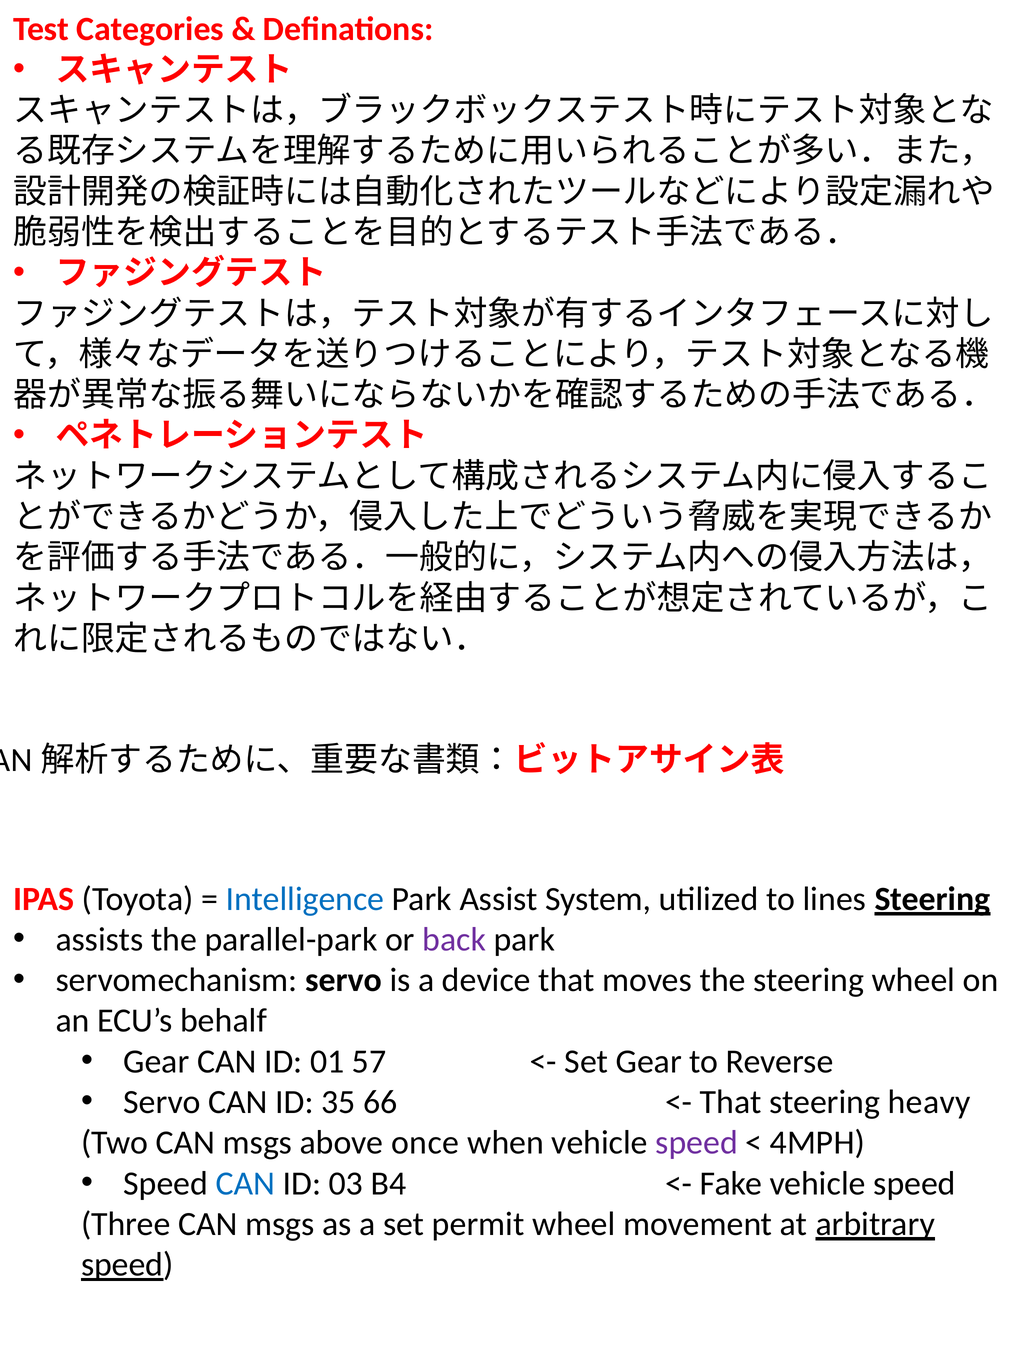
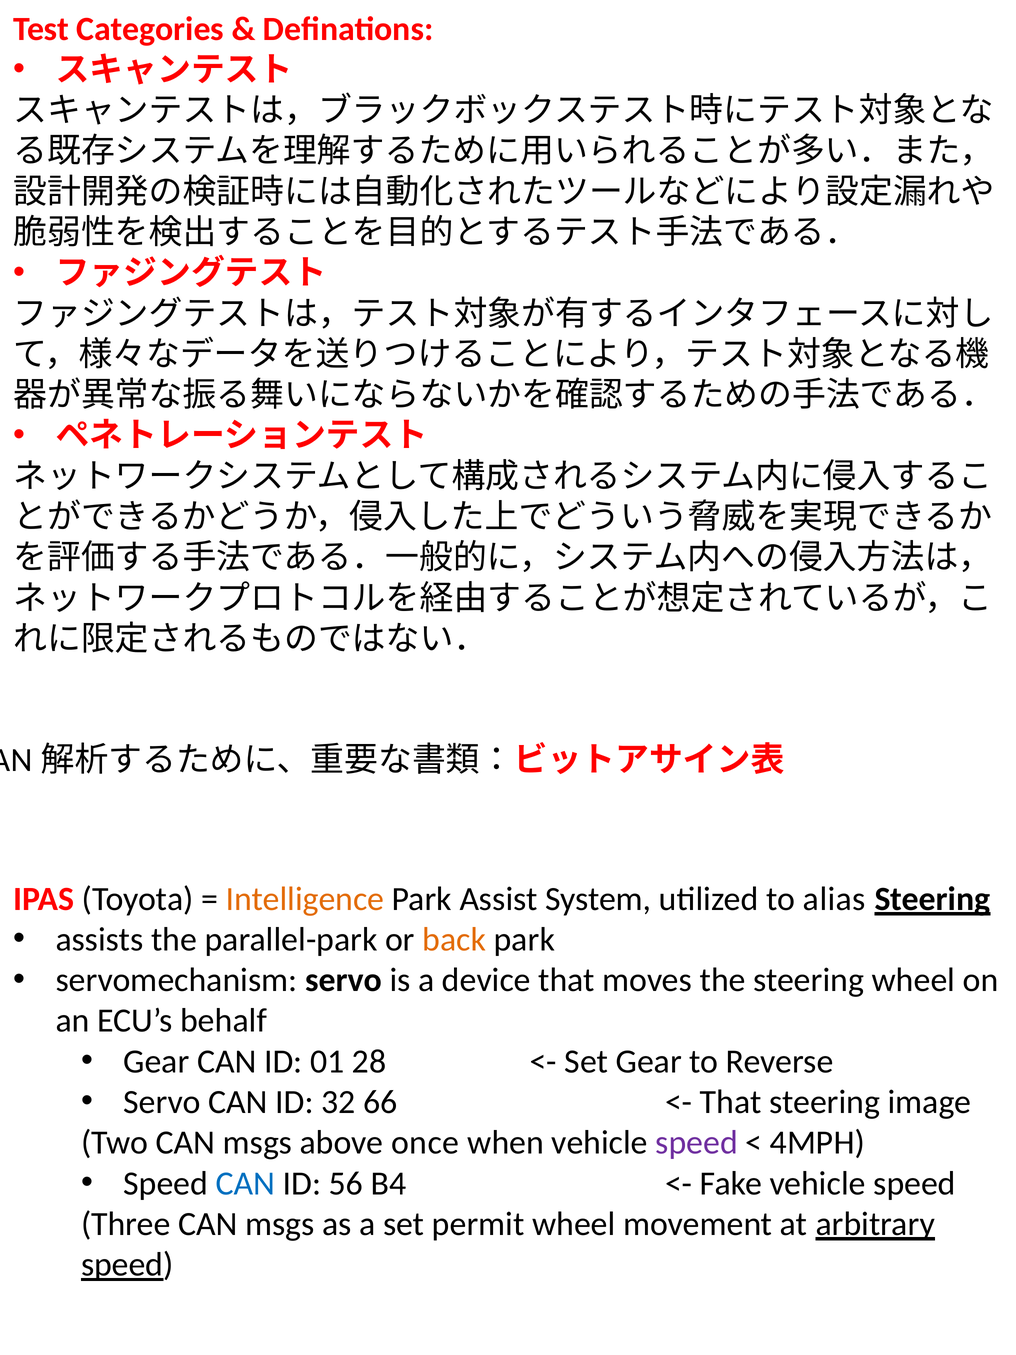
Intelligence colour: blue -> orange
lines: lines -> alias
back colour: purple -> orange
57: 57 -> 28
35: 35 -> 32
heavy: heavy -> image
03: 03 -> 56
